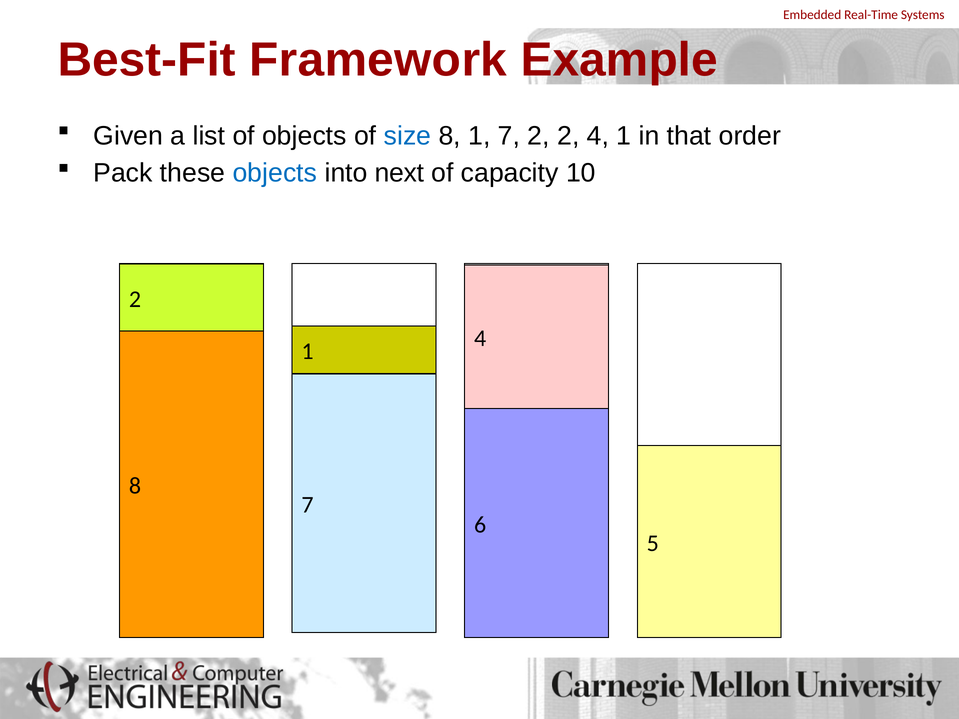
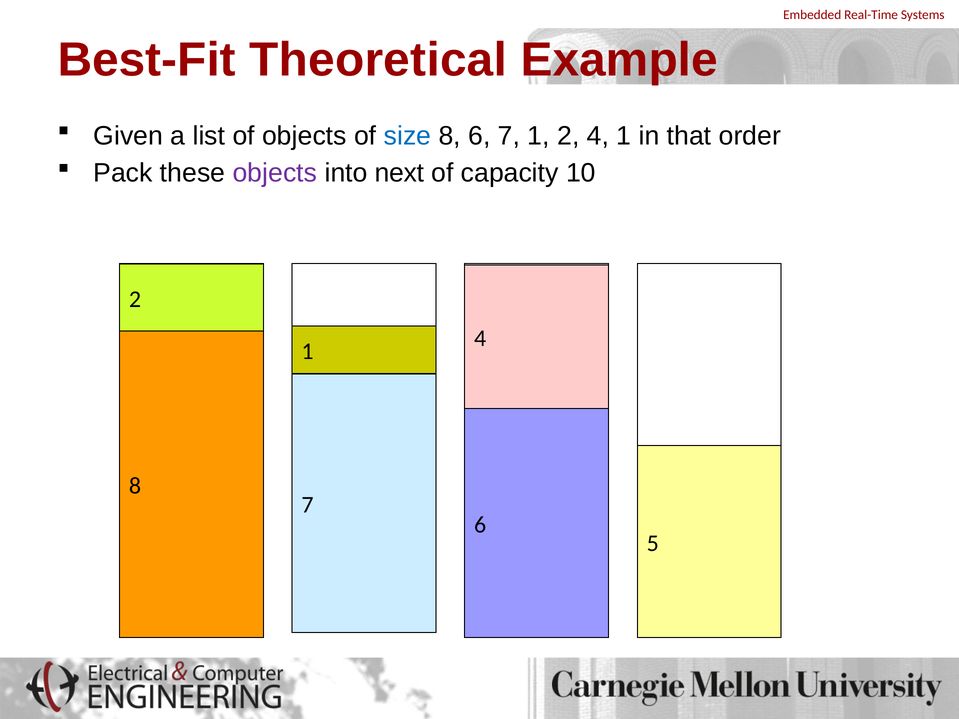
Framework: Framework -> Theoretical
8 1: 1 -> 6
7 2: 2 -> 1
objects at (275, 173) colour: blue -> purple
